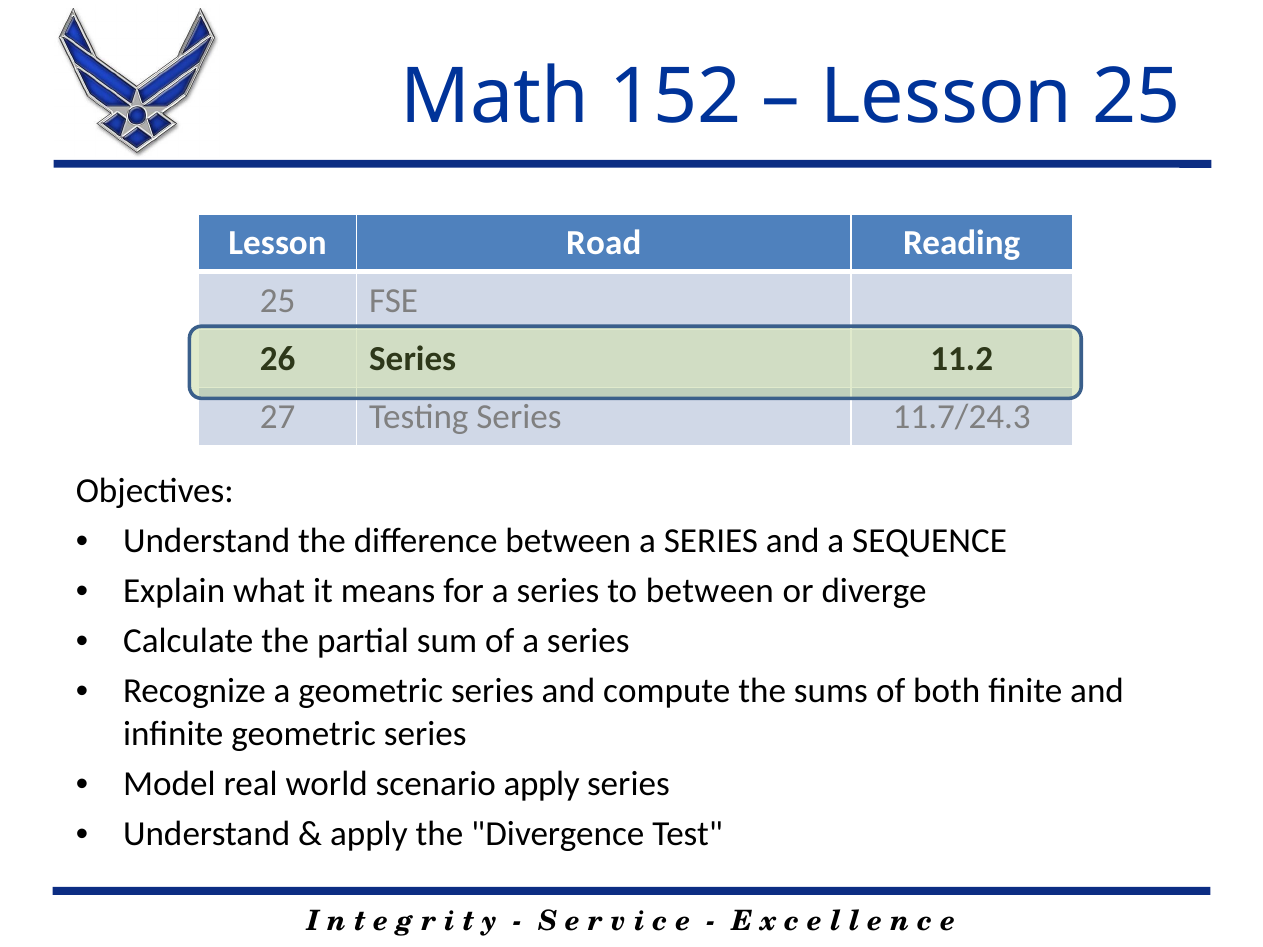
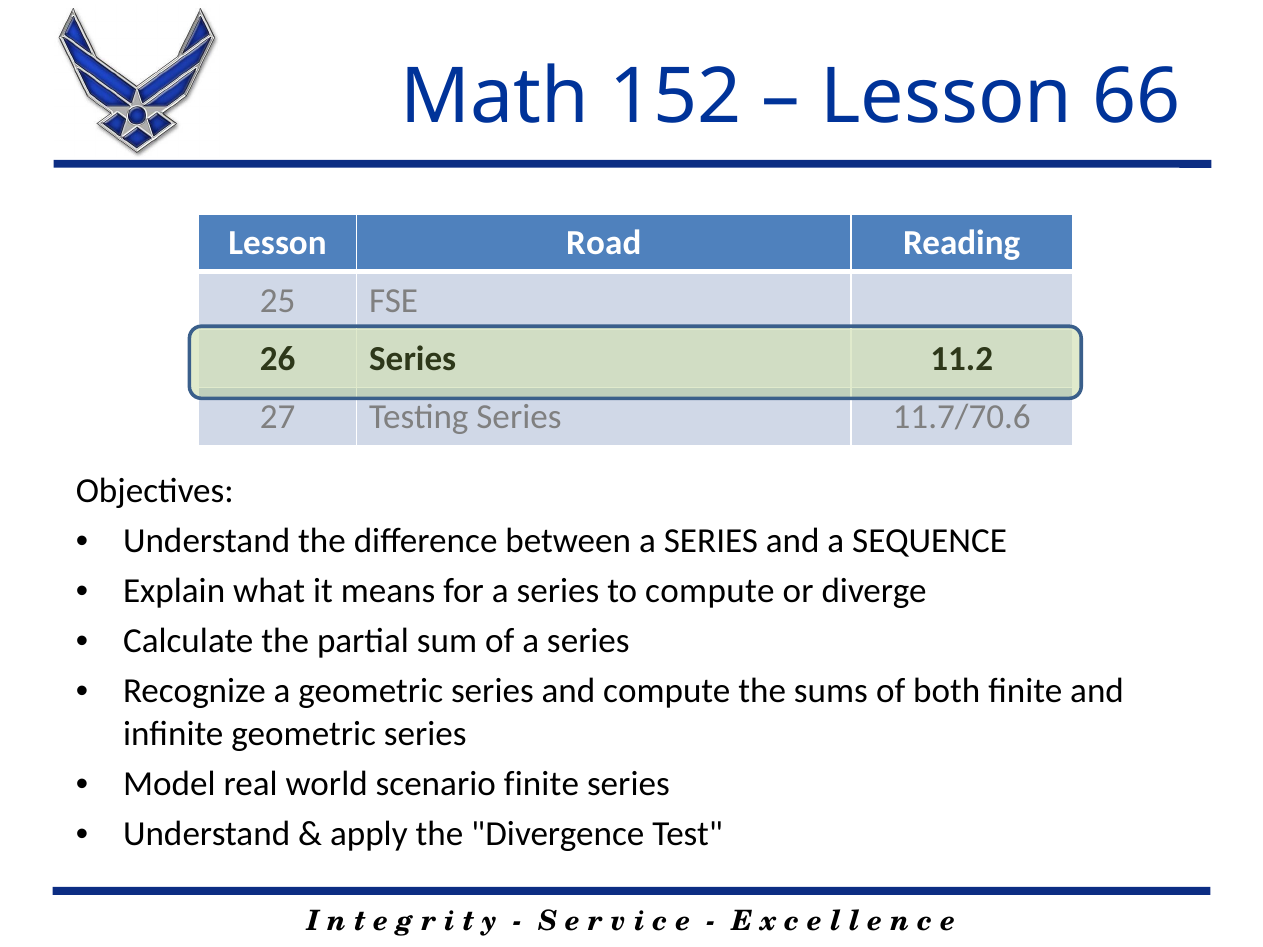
Lesson 25: 25 -> 66
11.7/24.3: 11.7/24.3 -> 11.7/70.6
to between: between -> compute
scenario apply: apply -> finite
